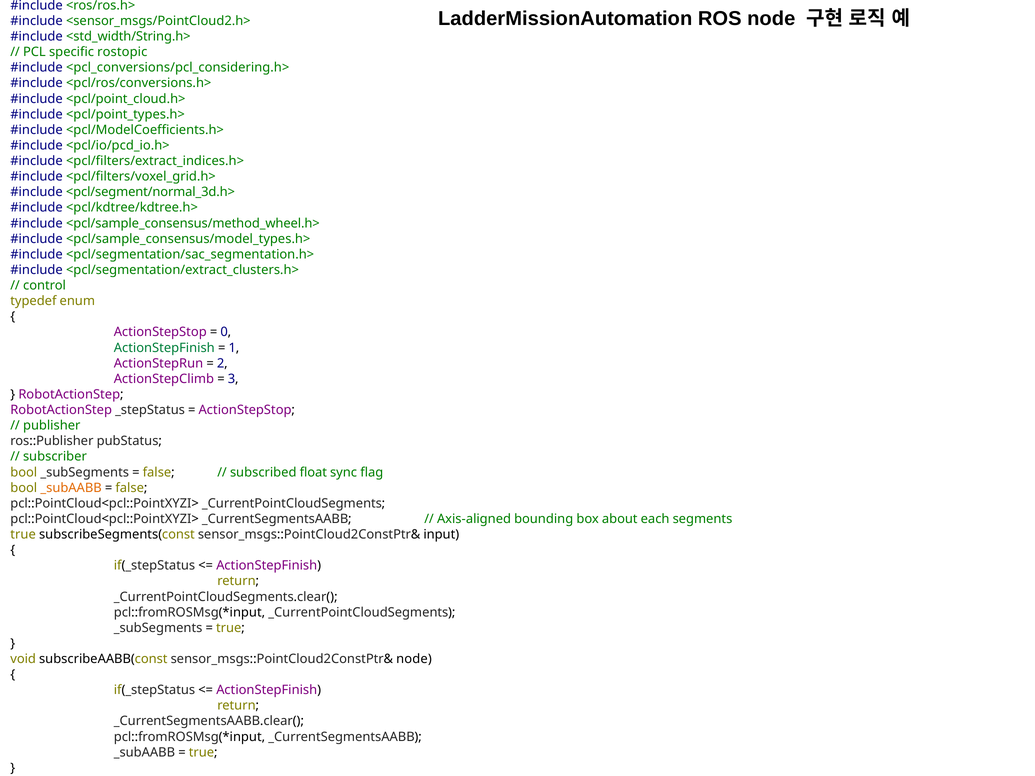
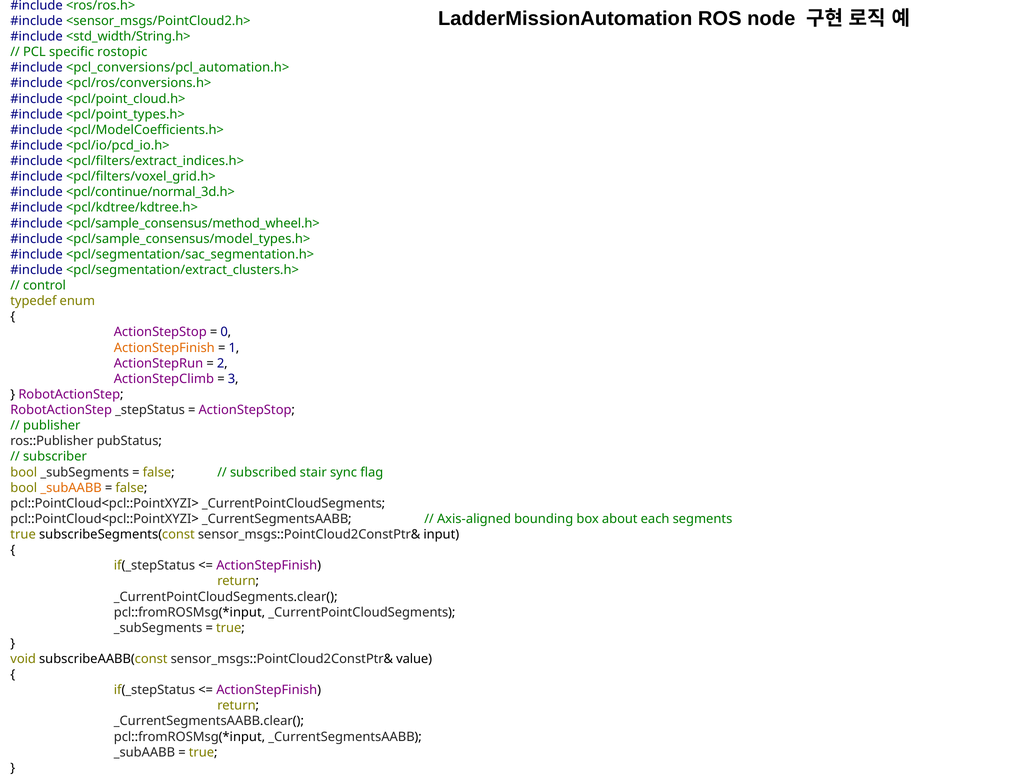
<pcl_conversions/pcl_considering.h>: <pcl_conversions/pcl_considering.h> -> <pcl_conversions/pcl_automation.h>
<pcl/segment/normal_3d.h>: <pcl/segment/normal_3d.h> -> <pcl/continue/normal_3d.h>
ActionStepFinish at (164, 348) colour: green -> orange
float: float -> stair
sensor_msgs::PointCloud2ConstPtr& node: node -> value
